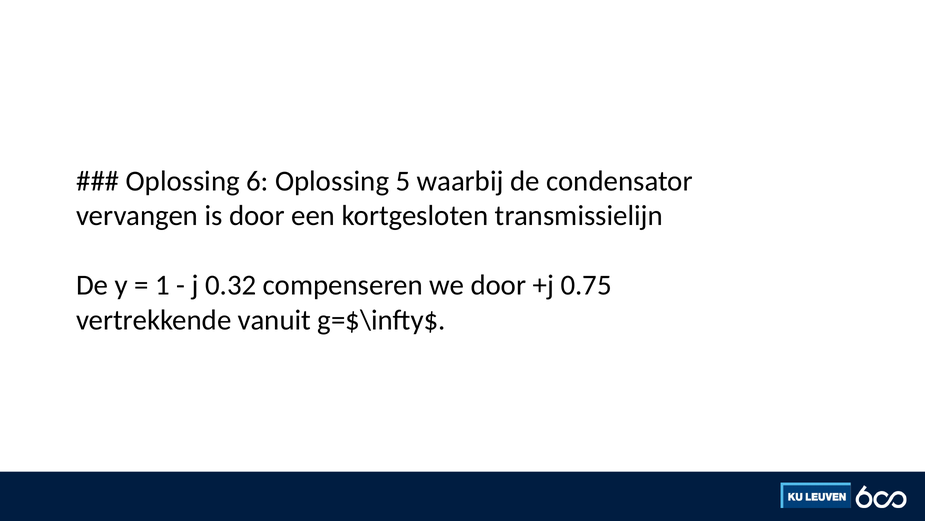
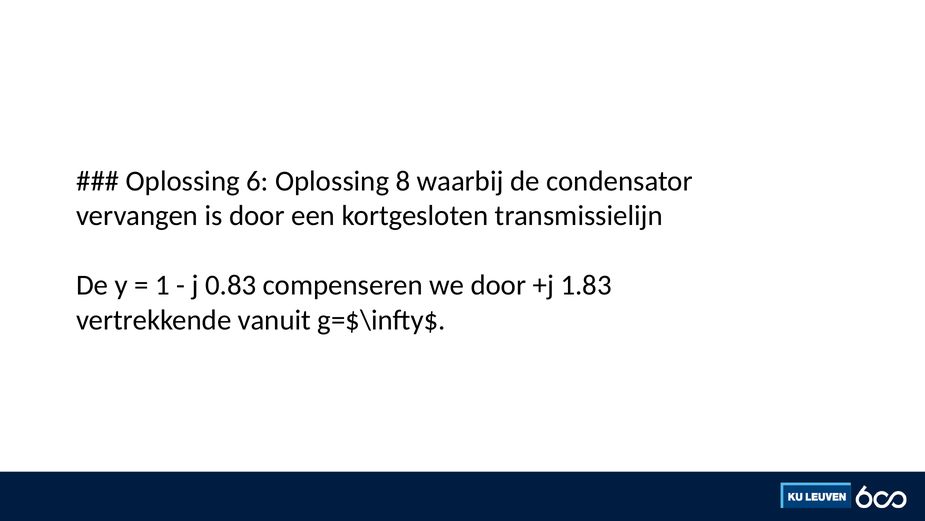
5: 5 -> 8
0.32: 0.32 -> 0.83
0.75: 0.75 -> 1.83
